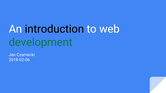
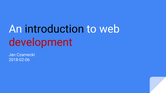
development colour: green -> red
